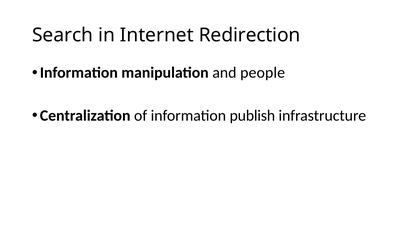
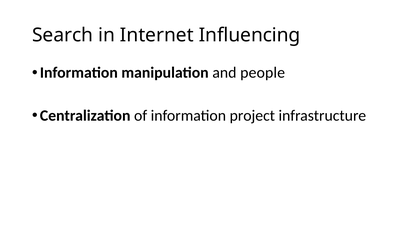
Redirection: Redirection -> Influencing
publish: publish -> project
